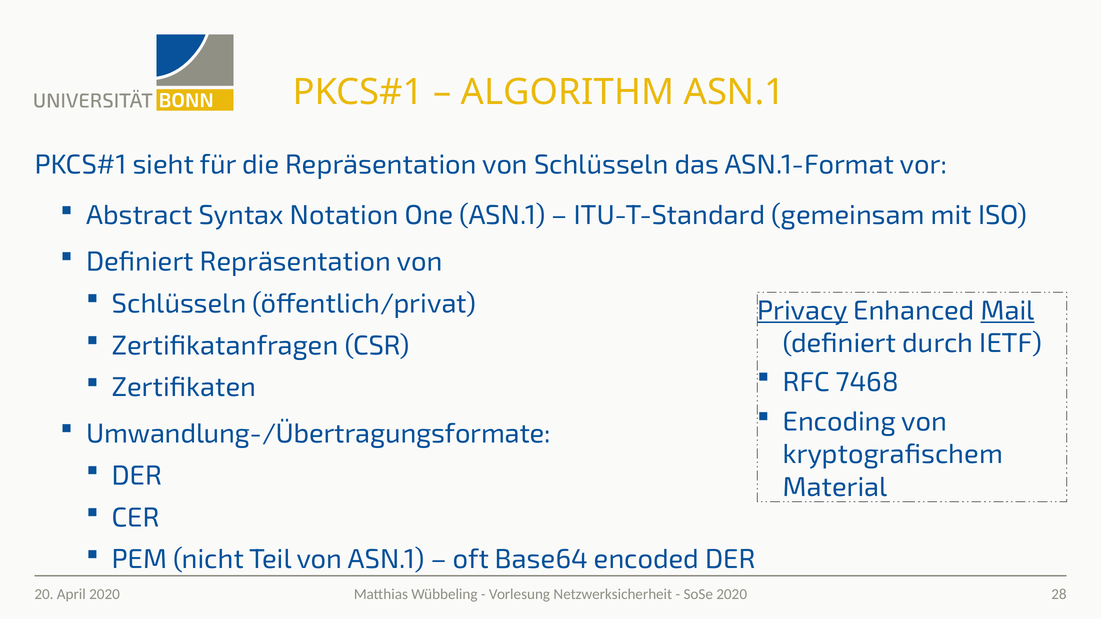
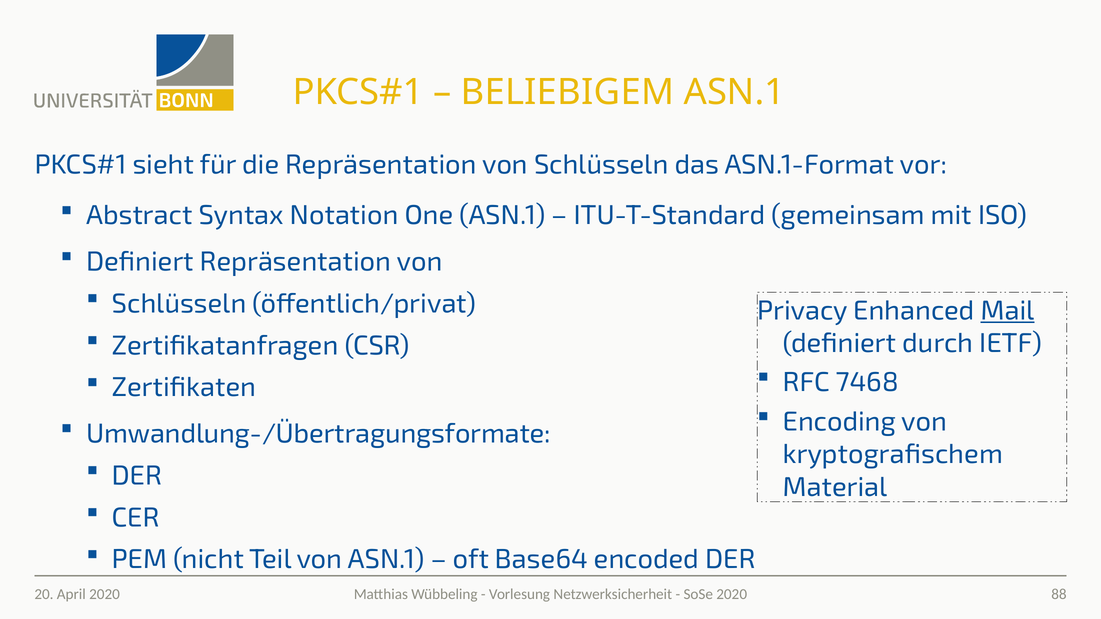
ALGORITHM: ALGORITHM -> BELIEBIGEM
Privacy underline: present -> none
28: 28 -> 88
